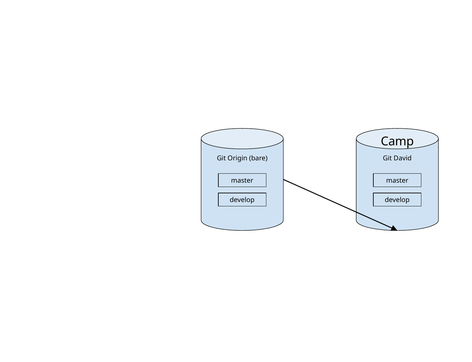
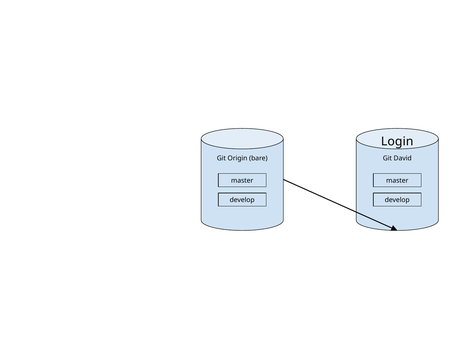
Camp: Camp -> Login
